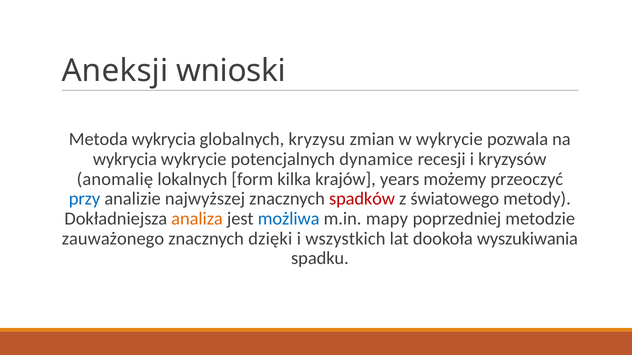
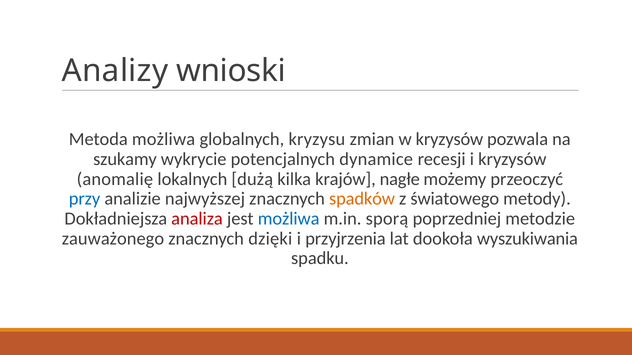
Aneksji: Aneksji -> Analizy
Metoda wykrycia: wykrycia -> możliwa
w wykrycie: wykrycie -> kryzysów
wykrycia at (125, 159): wykrycia -> szukamy
form: form -> dużą
years: years -> nagłe
spadków colour: red -> orange
analiza colour: orange -> red
mapy: mapy -> sporą
wszystkich: wszystkich -> przyjrzenia
